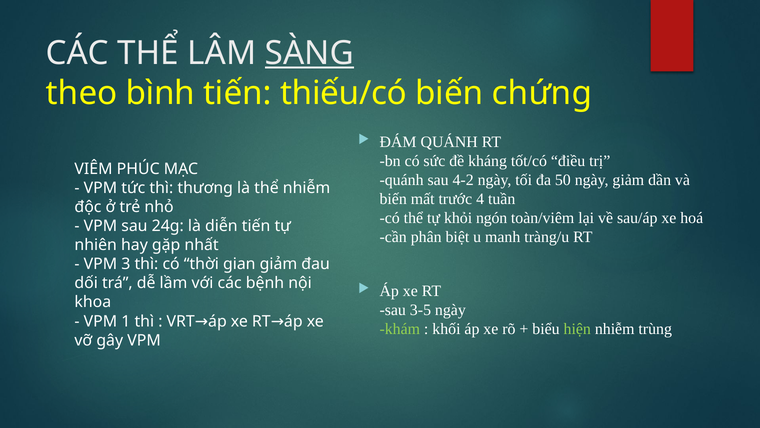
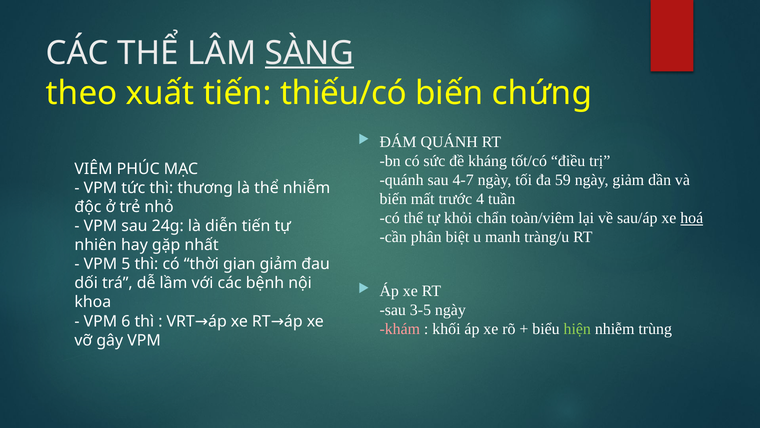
bình: bình -> xuất
4-2: 4-2 -> 4-7
50: 50 -> 59
ngón: ngón -> chẩn
hoá underline: none -> present
3: 3 -> 5
1: 1 -> 6
khám colour: light green -> pink
